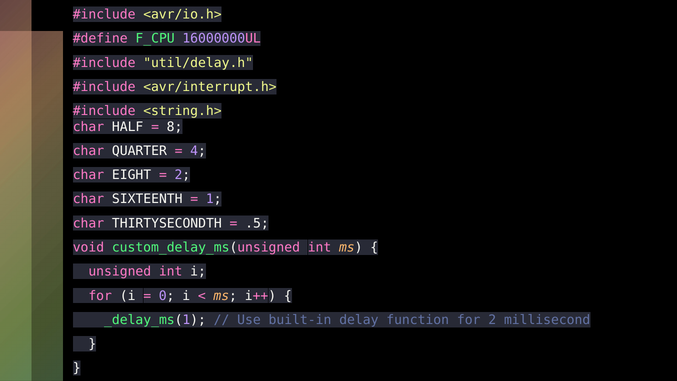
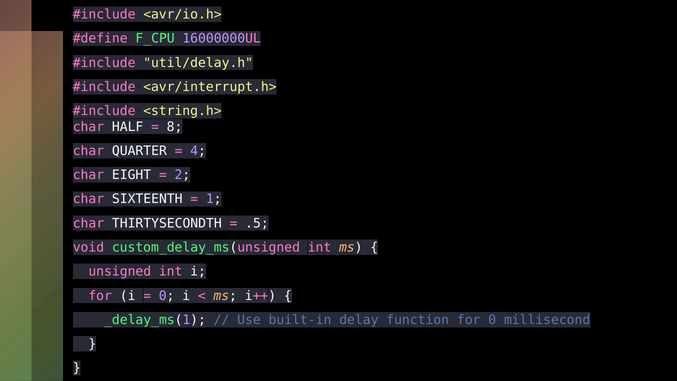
for 2: 2 -> 0
